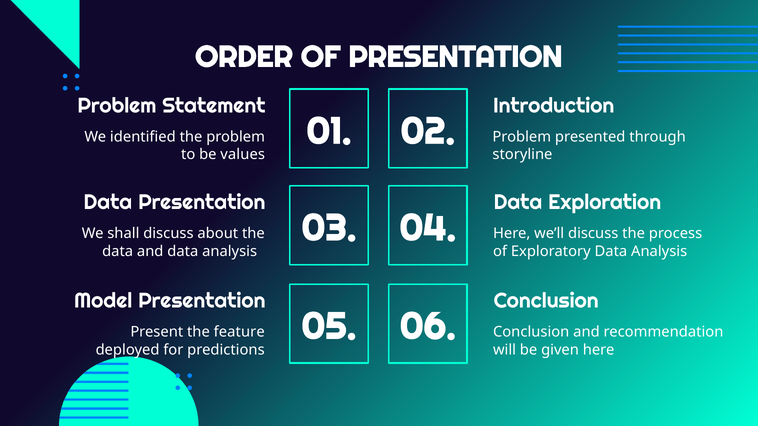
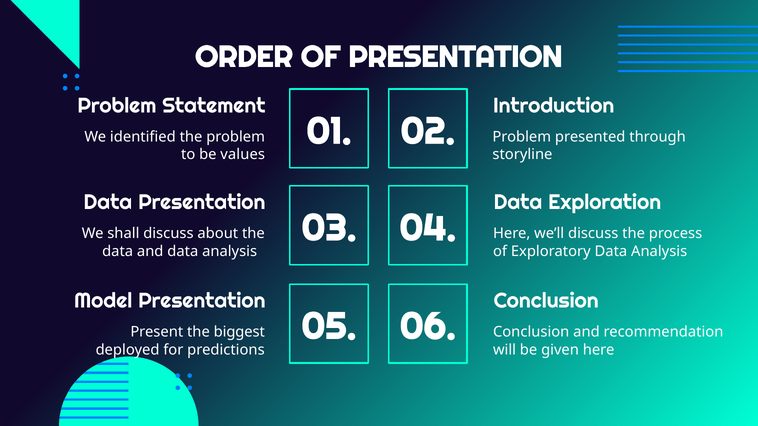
feature: feature -> biggest
